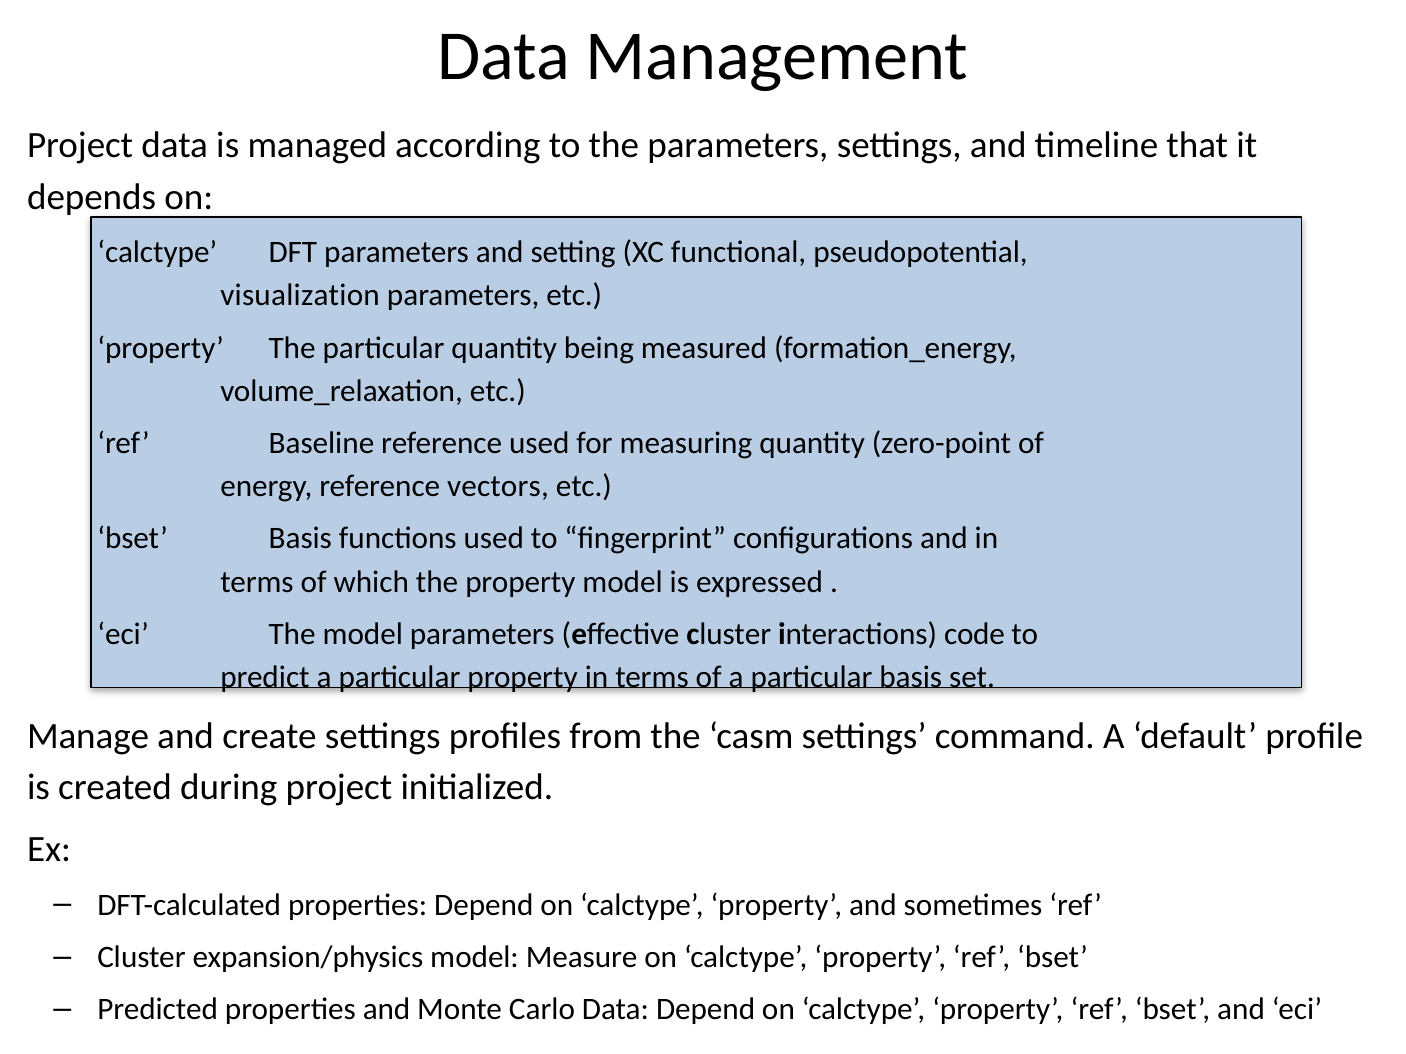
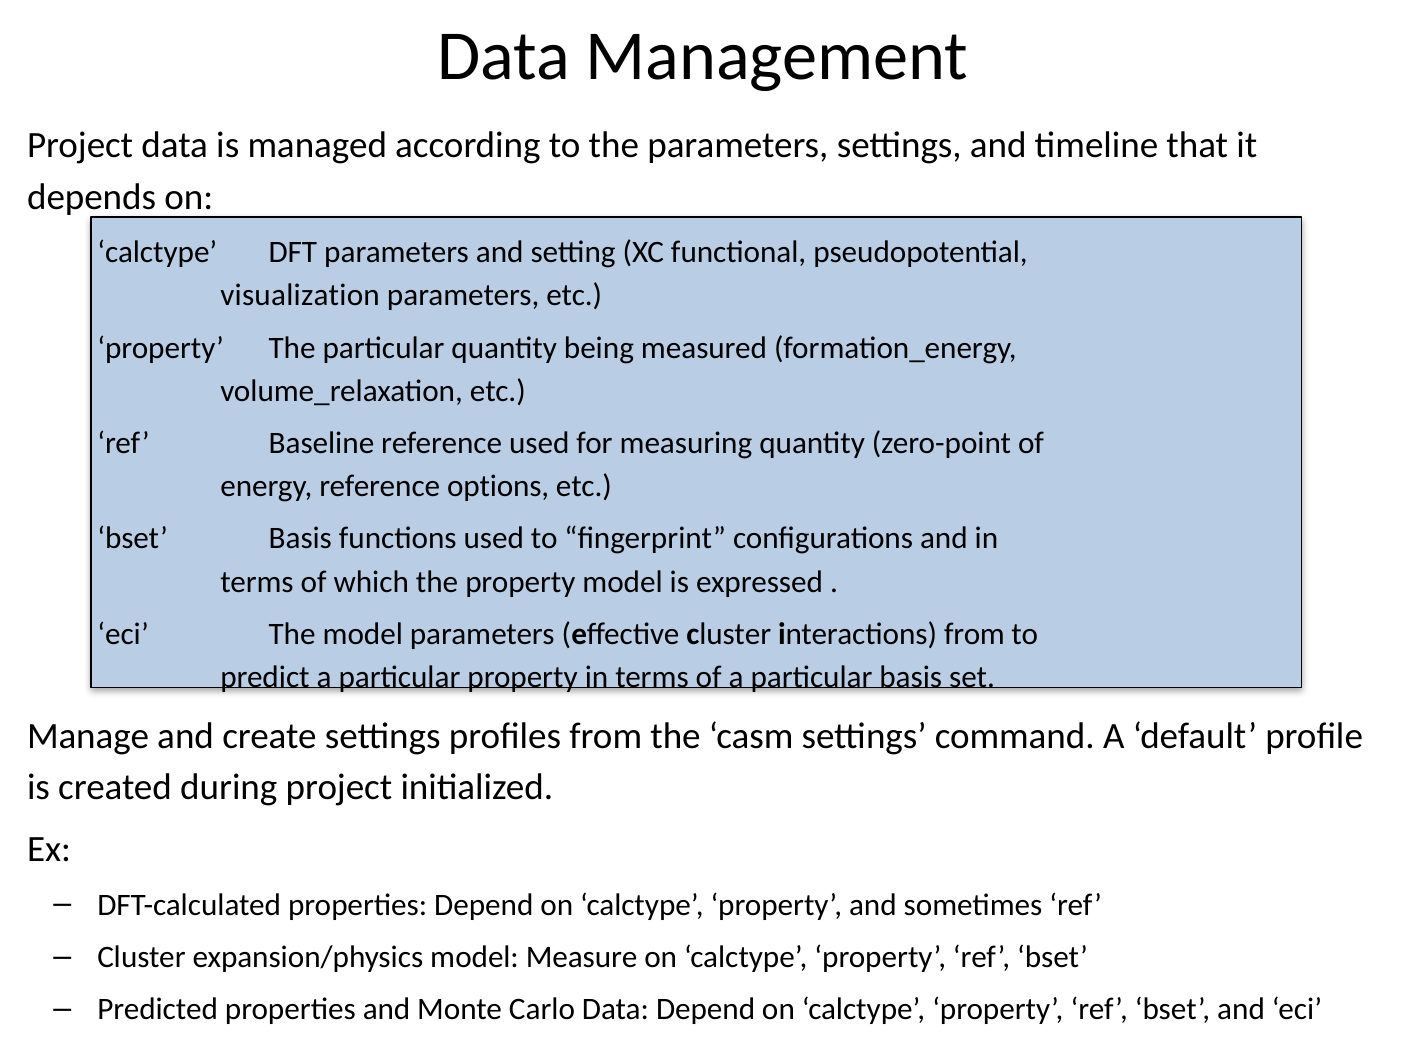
vectors: vectors -> options
interactions code: code -> from
